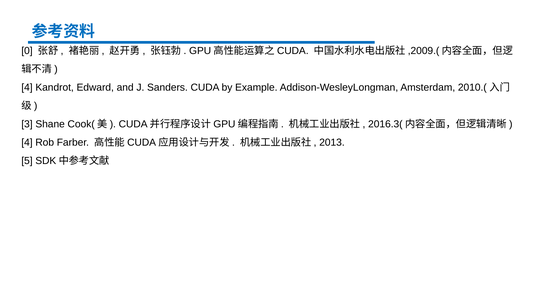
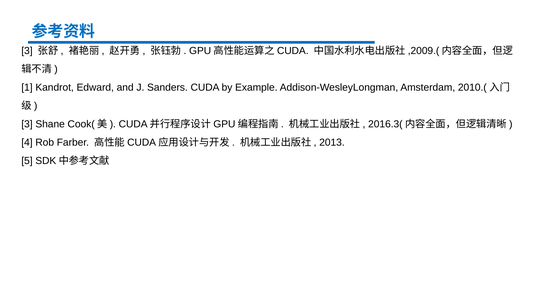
0 at (27, 51): 0 -> 3
4 at (27, 88): 4 -> 1
